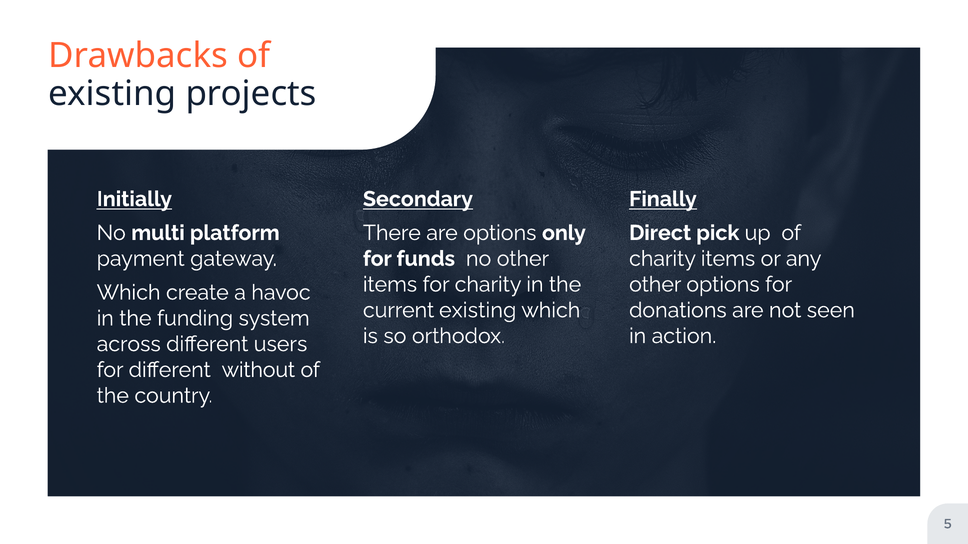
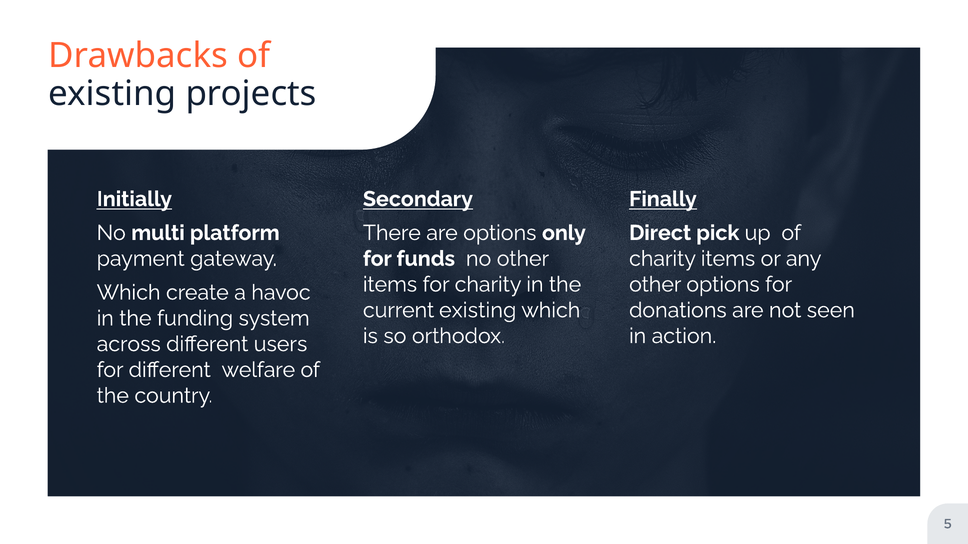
without: without -> welfare
